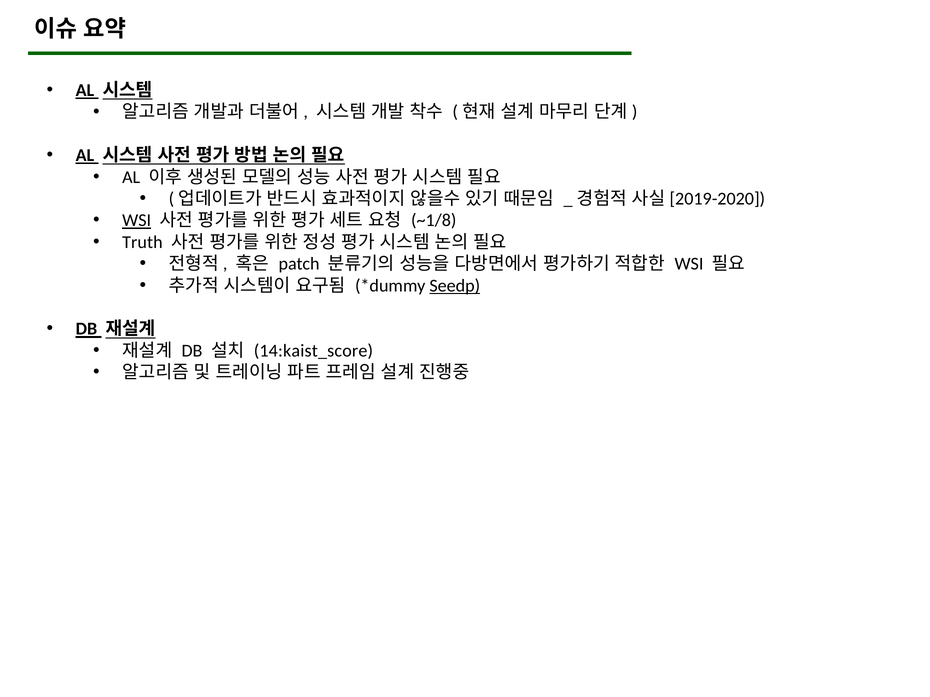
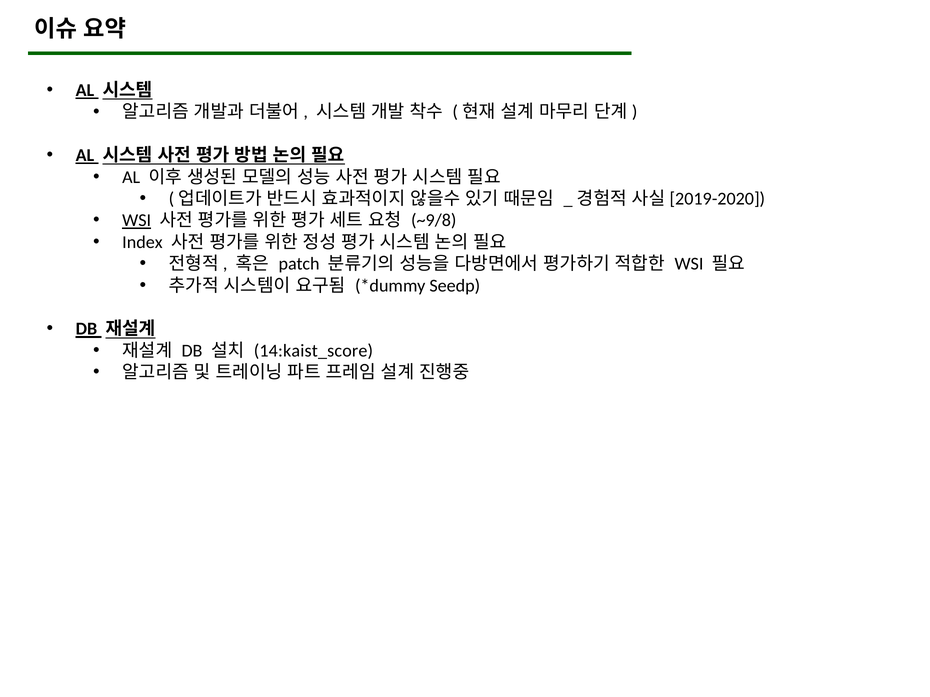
~1/8: ~1/8 -> ~9/8
Truth: Truth -> Index
Seedp underline: present -> none
